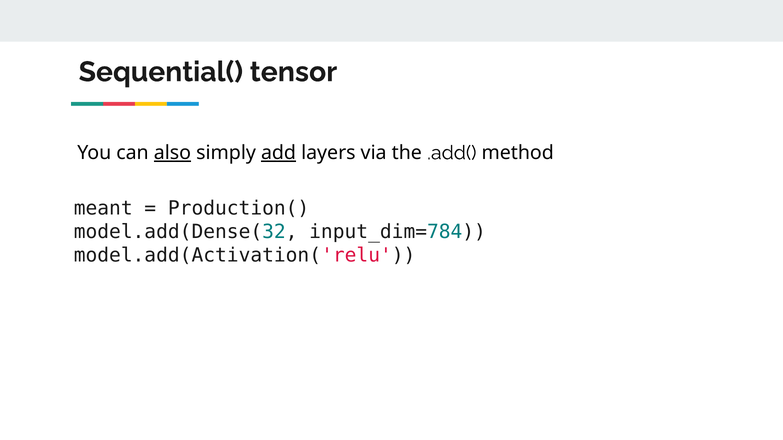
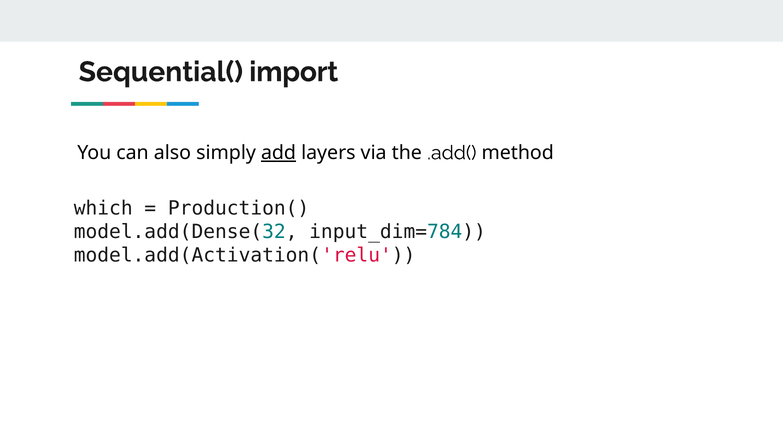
tensor: tensor -> import
also underline: present -> none
meant: meant -> which
